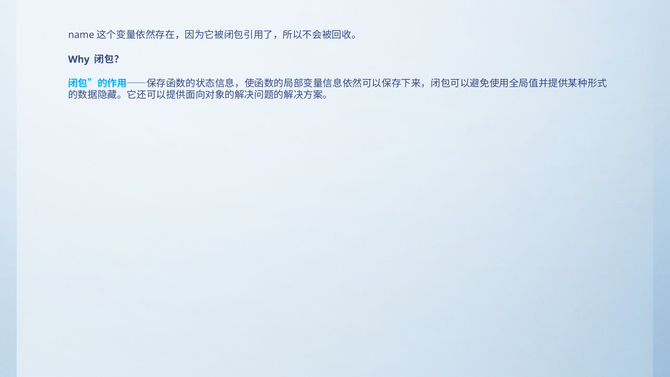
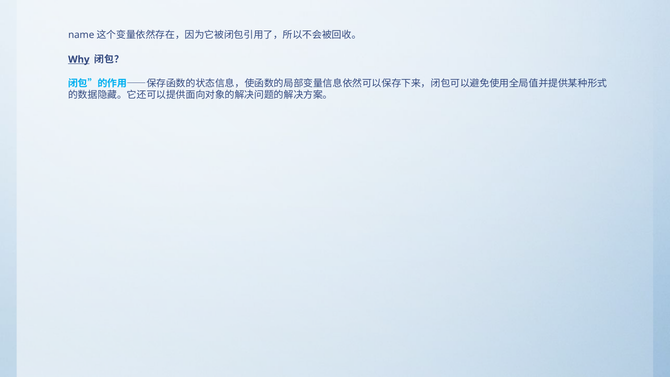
Why underline: none -> present
